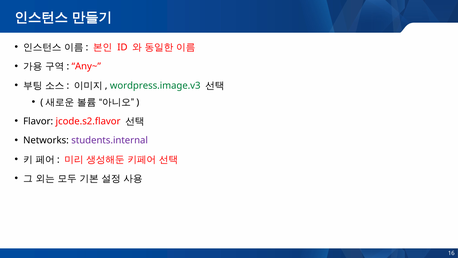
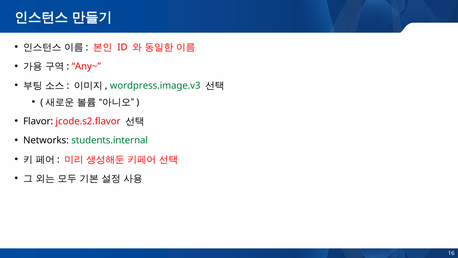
students.internal colour: purple -> green
